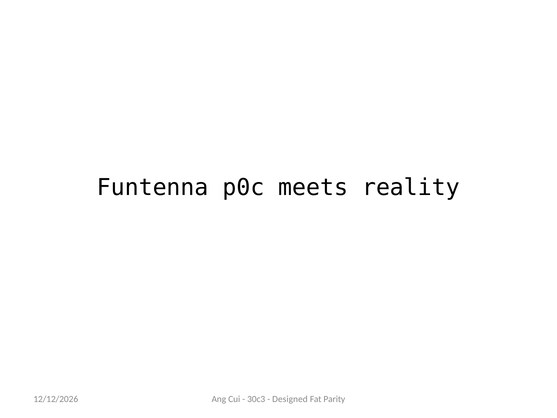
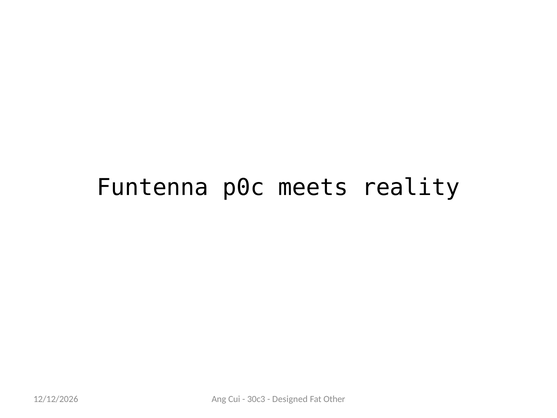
Parity: Parity -> Other
